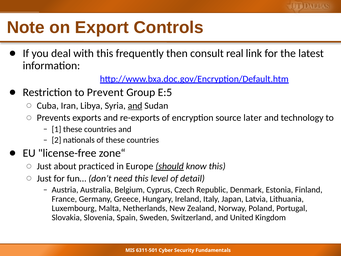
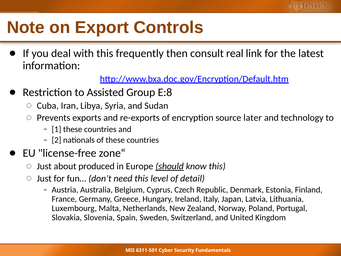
Prevent: Prevent -> Assisted
E:5: E:5 -> E:8
and at (135, 106) underline: present -> none
practiced: practiced -> produced
